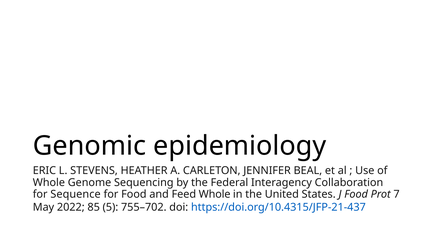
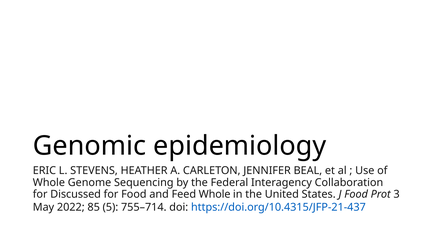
Sequence: Sequence -> Discussed
7: 7 -> 3
755–702: 755–702 -> 755–714
